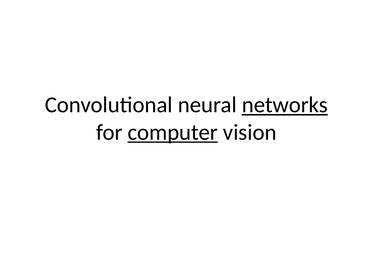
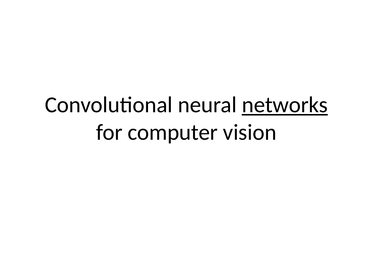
computer underline: present -> none
